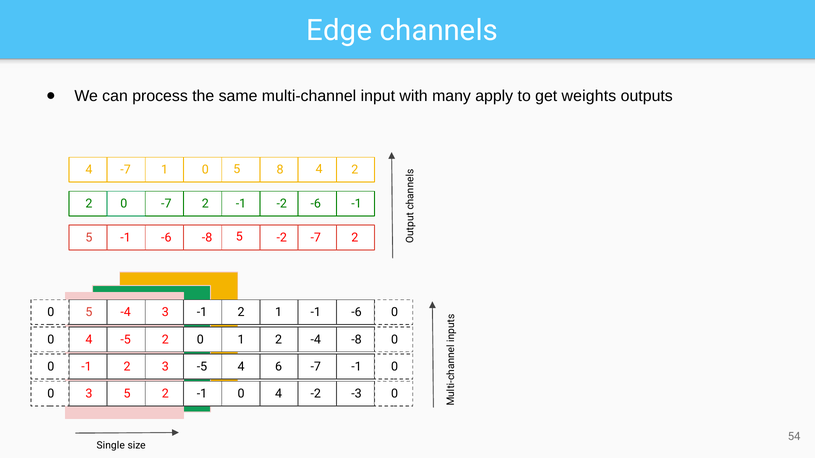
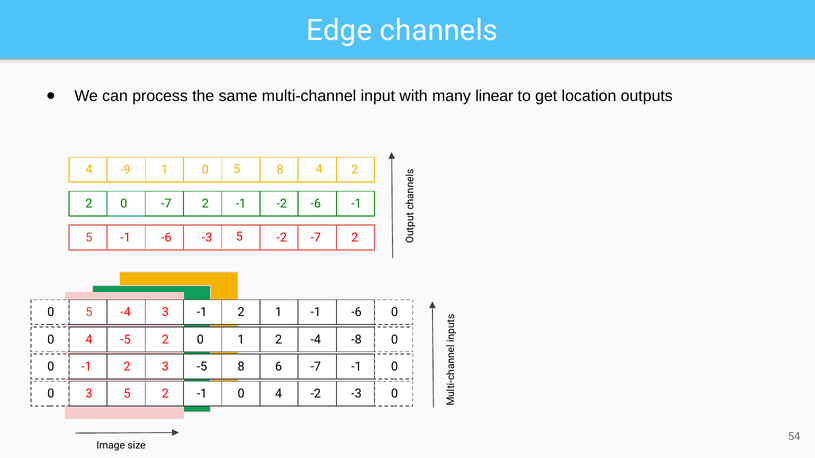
apply: apply -> linear
weights: weights -> location
4 -7: -7 -> -9
-6 -8: -8 -> -3
-5 4: 4 -> 8
Single: Single -> Image
